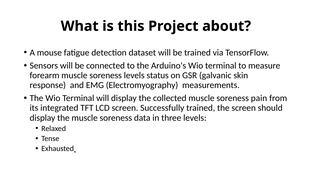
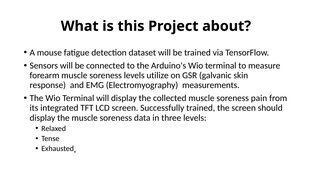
status: status -> utilize
